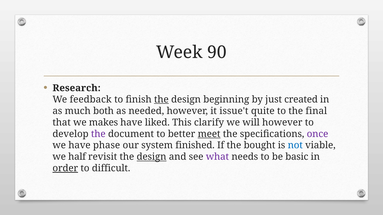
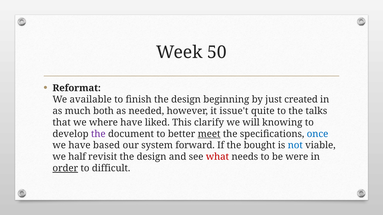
90: 90 -> 50
Research: Research -> Reformat
feedback: feedback -> available
the at (161, 100) underline: present -> none
final: final -> talks
makes: makes -> where
will however: however -> knowing
once colour: purple -> blue
phase: phase -> based
finished: finished -> forward
design at (152, 157) underline: present -> none
what colour: purple -> red
basic: basic -> were
